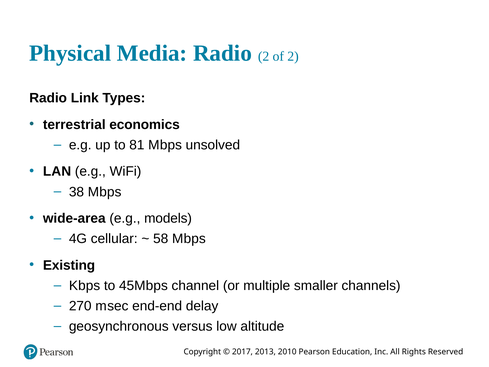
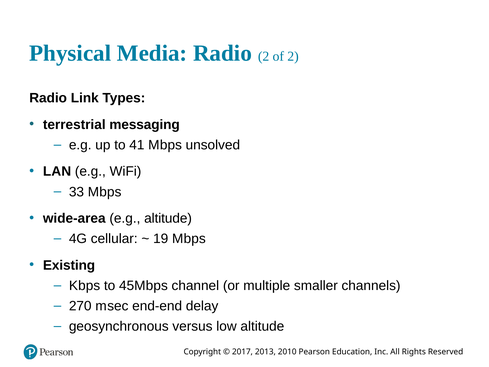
economics: economics -> messaging
81: 81 -> 41
38: 38 -> 33
e.g models: models -> altitude
58: 58 -> 19
